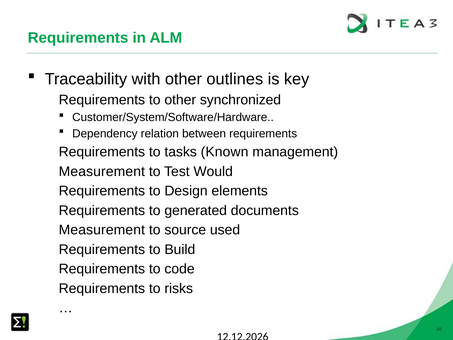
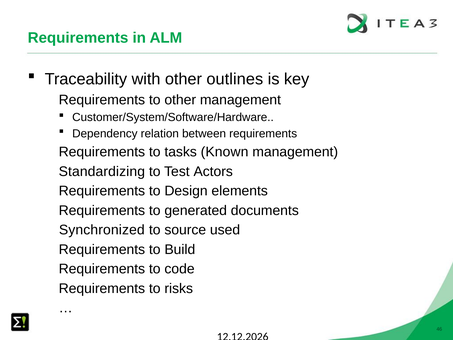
other synchronized: synchronized -> management
Measurement at (102, 171): Measurement -> Standardizing
Would: Would -> Actors
Measurement at (102, 230): Measurement -> Synchronized
